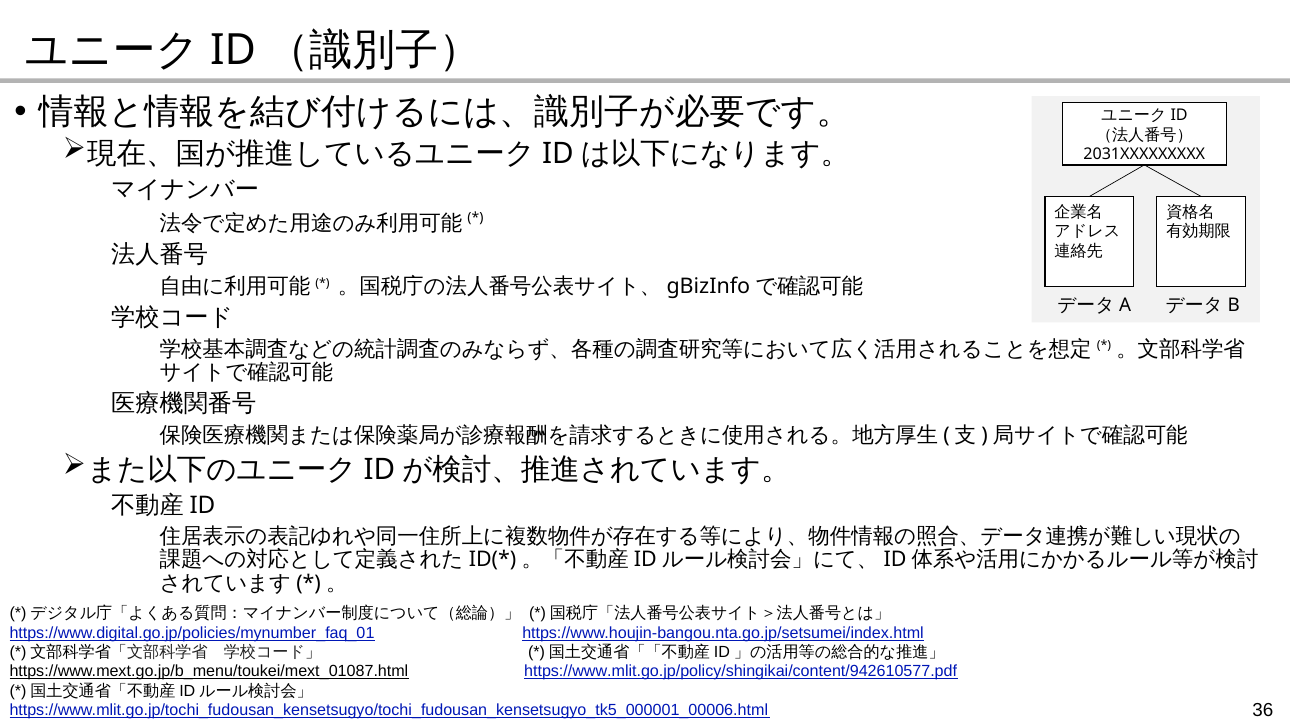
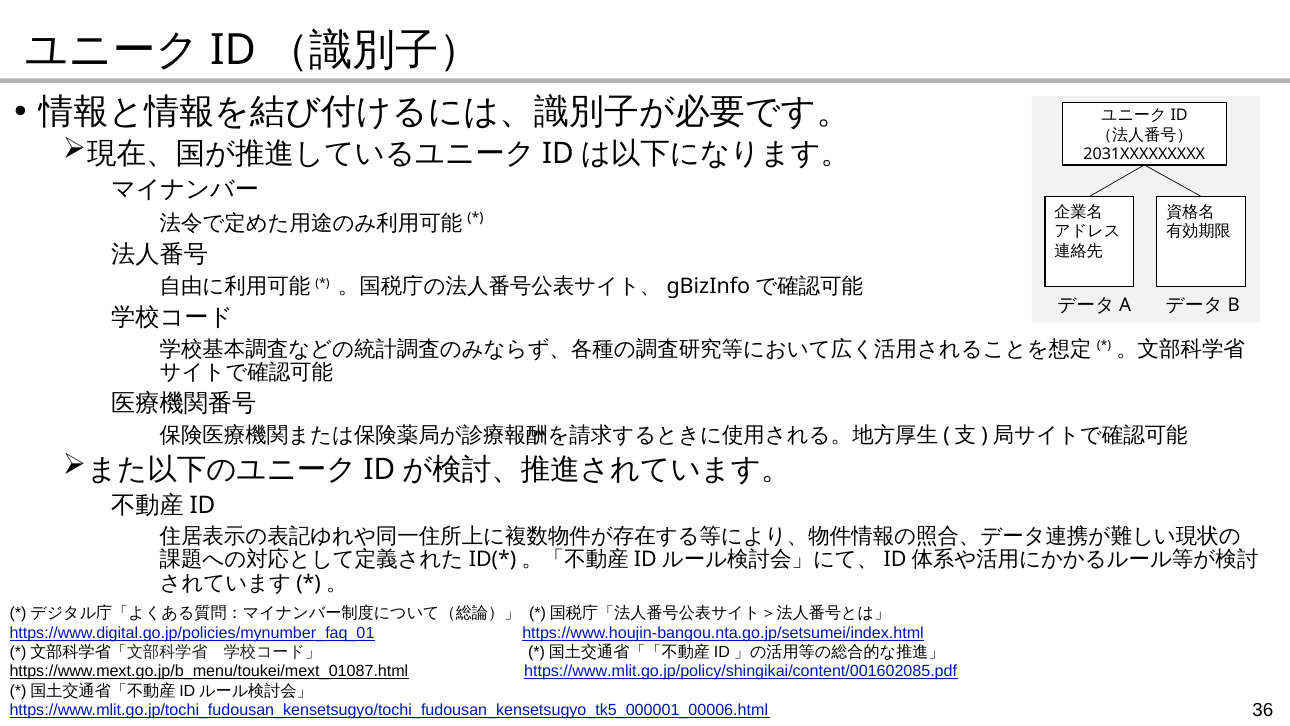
https://www.mlit.go.jp/policy/shingikai/content/942610577.pdf: https://www.mlit.go.jp/policy/shingikai/content/942610577.pdf -> https://www.mlit.go.jp/policy/shingikai/content/001602085.pdf
